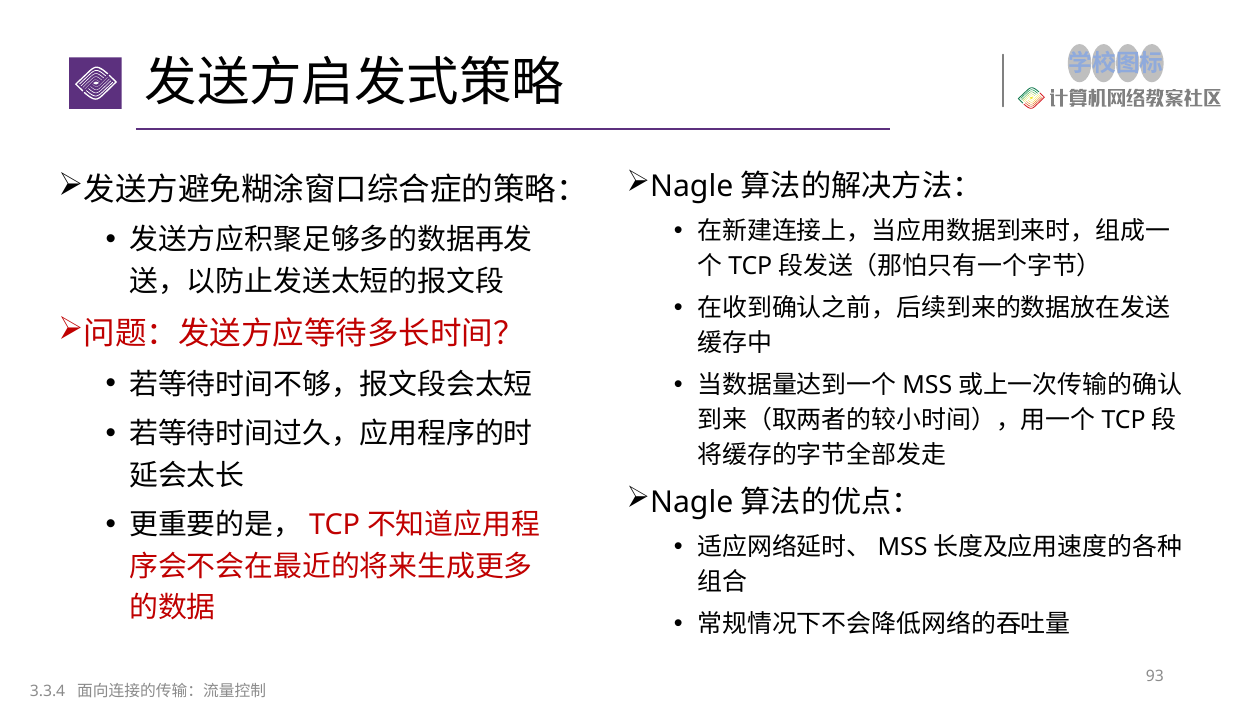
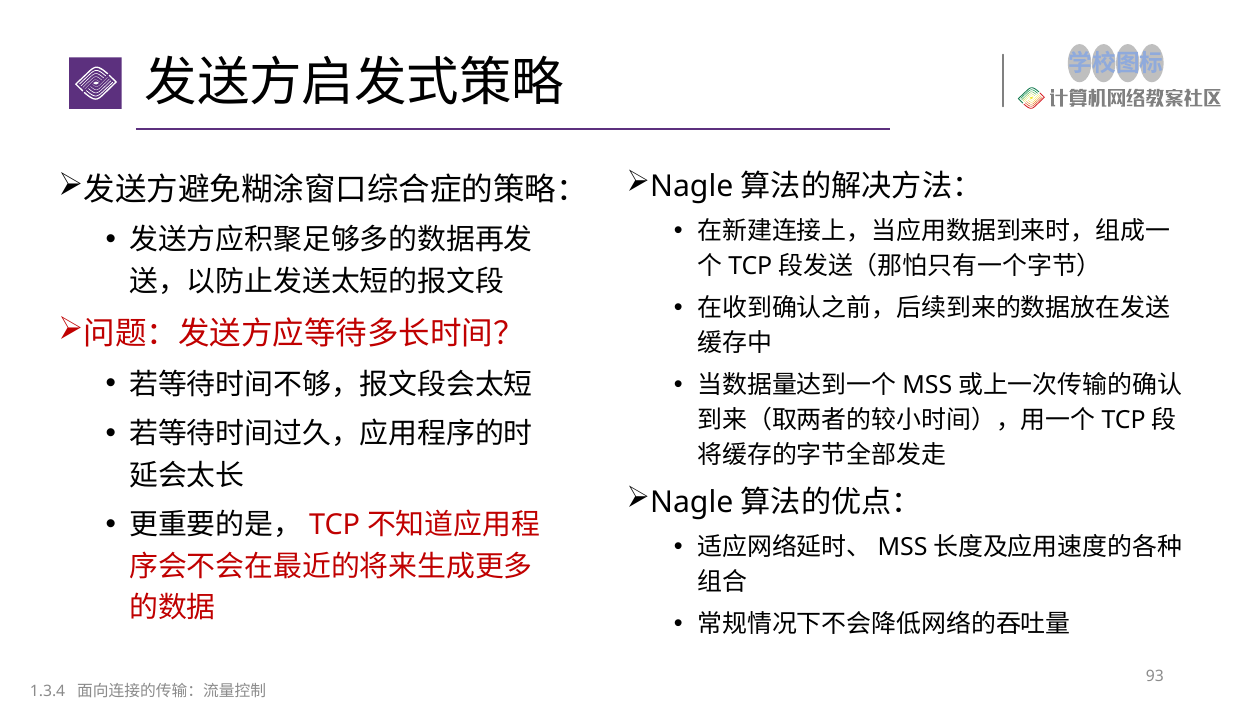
3.3.4: 3.3.4 -> 1.3.4
